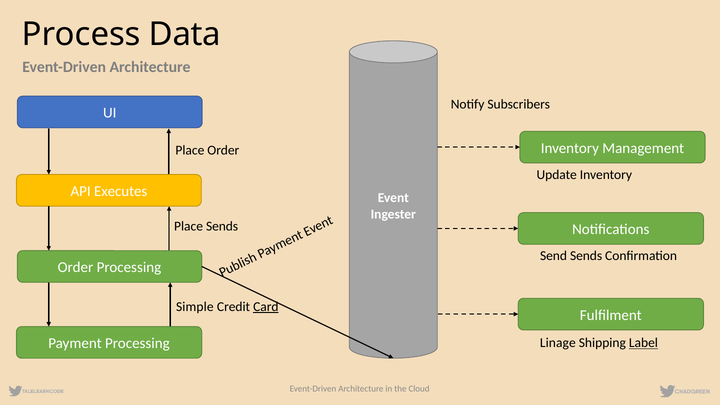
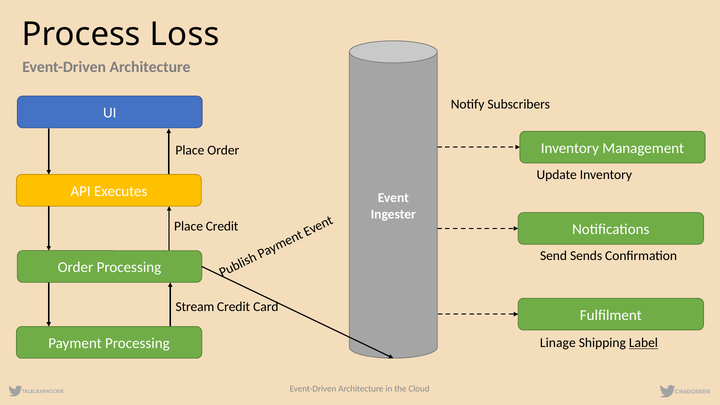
Data: Data -> Loss
Place Sends: Sends -> Credit
Simple: Simple -> Stream
Card underline: present -> none
